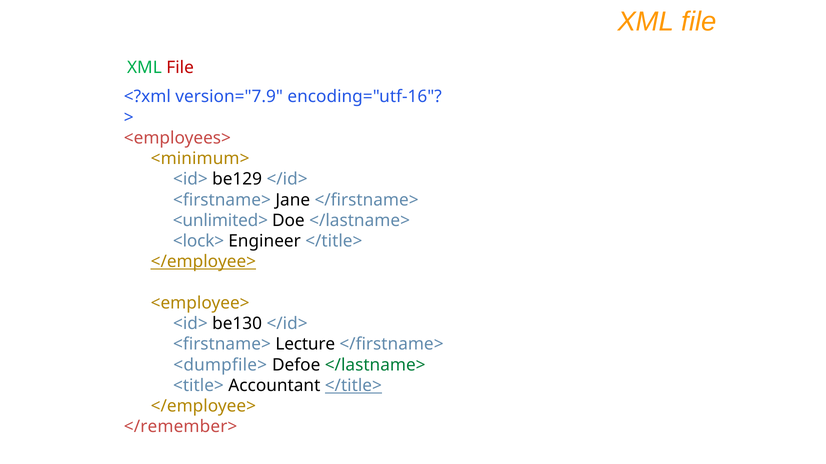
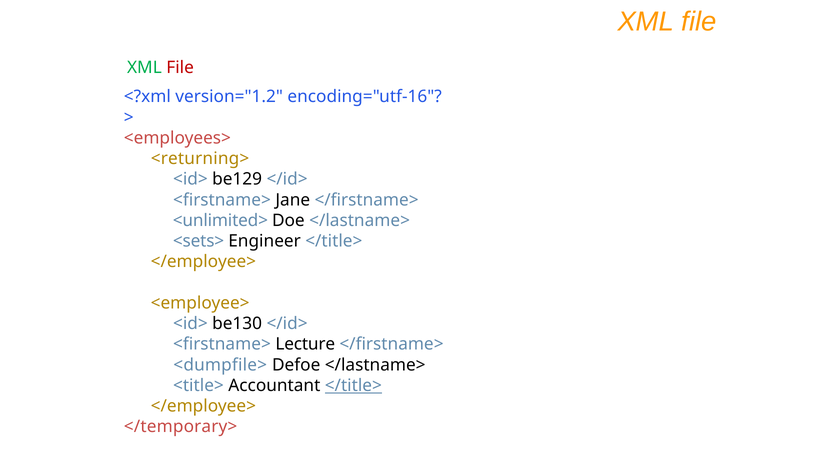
version="7.9: version="7.9 -> version="1.2
<minimum>: <minimum> -> <returning>
<lock>: <lock> -> <sets>
</employee> at (203, 262) underline: present -> none
</lastname> at (375, 365) colour: green -> black
</remember>: </remember> -> </temporary>
